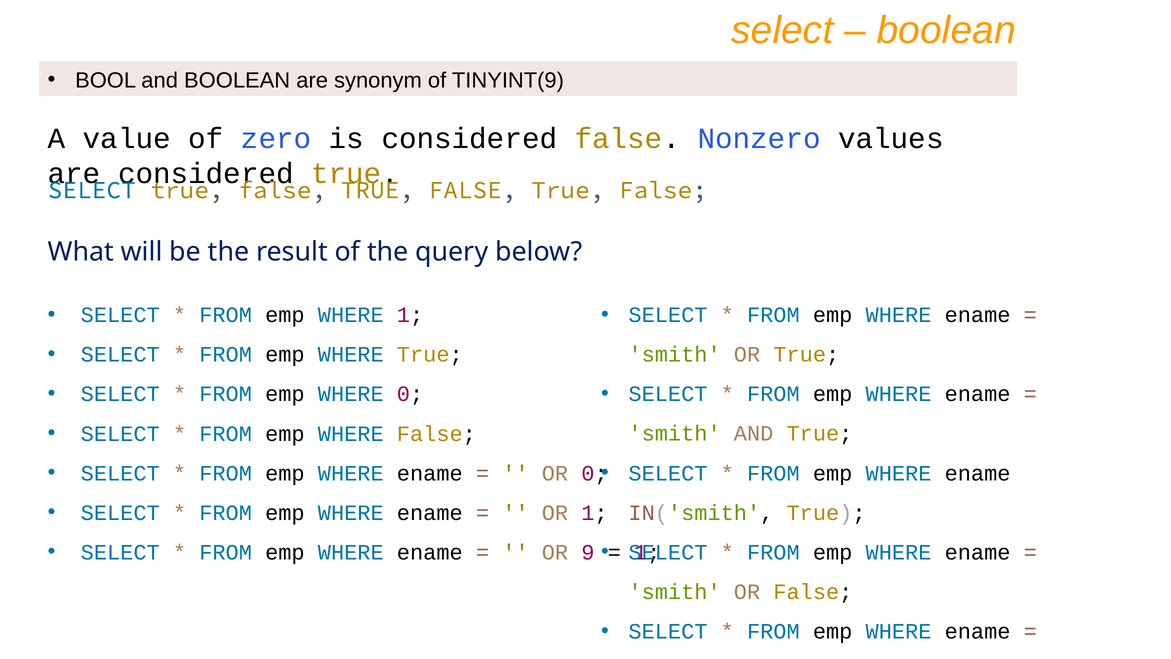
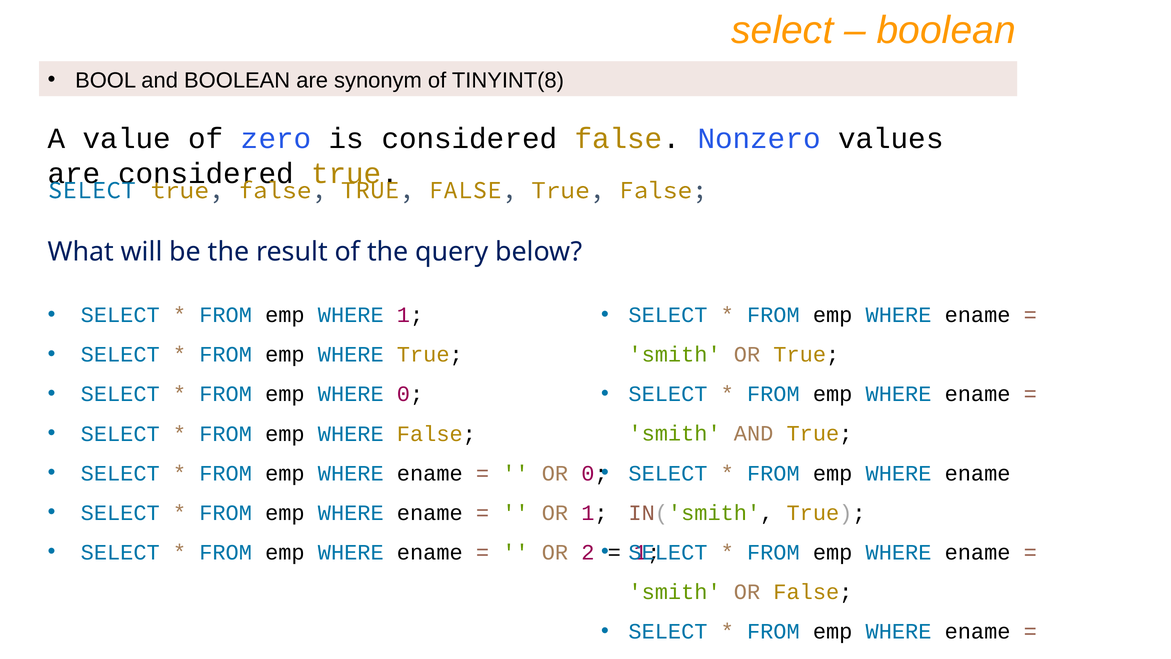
TINYINT(9: TINYINT(9 -> TINYINT(8
9: 9 -> 2
